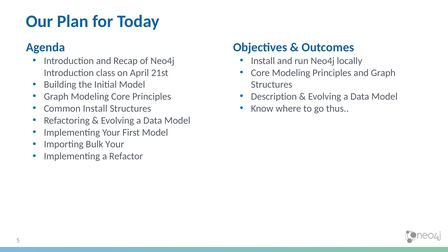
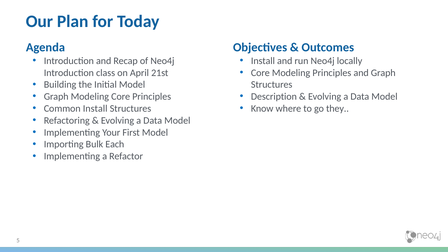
thus: thus -> they
Bulk Your: Your -> Each
